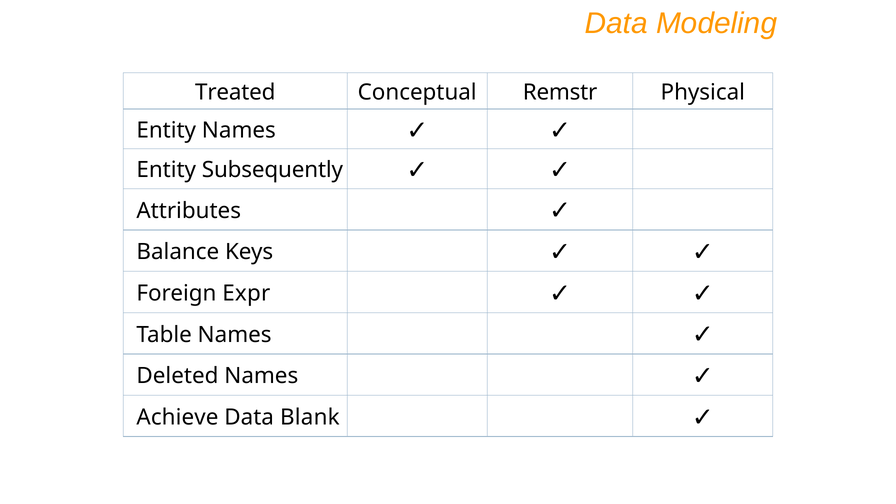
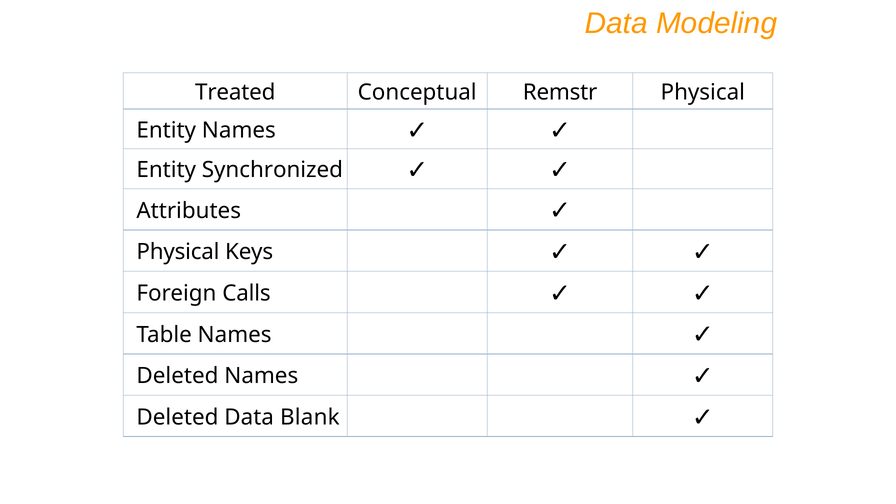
Subsequently: Subsequently -> Synchronized
Balance at (178, 252): Balance -> Physical
Expr: Expr -> Calls
Achieve at (177, 417): Achieve -> Deleted
